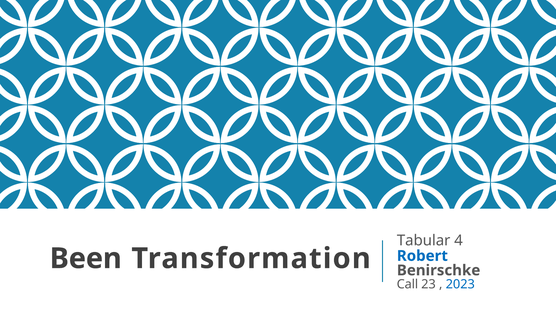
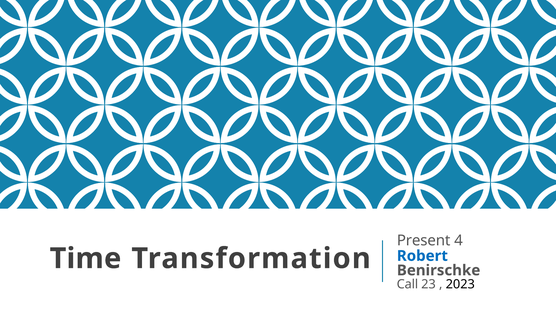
Tabular: Tabular -> Present
Been: Been -> Time
2023 colour: blue -> black
